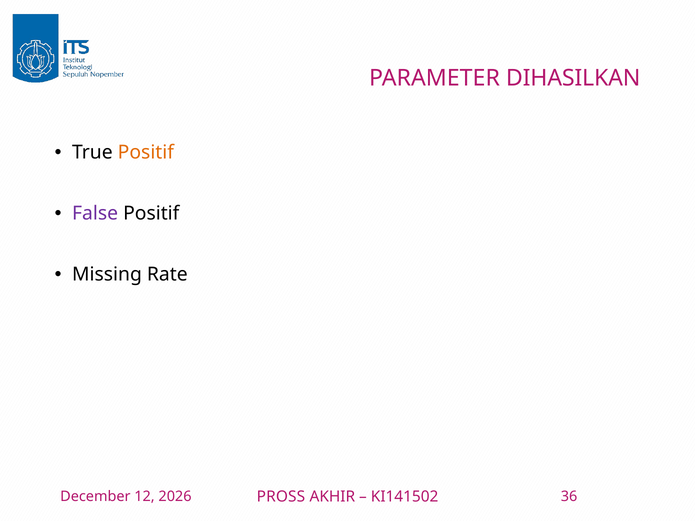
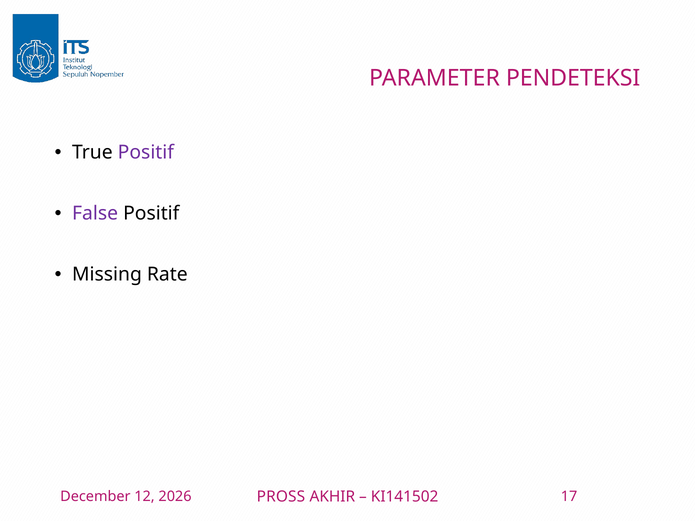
DIHASILKAN: DIHASILKAN -> PENDETEKSI
Positif at (146, 153) colour: orange -> purple
36: 36 -> 17
